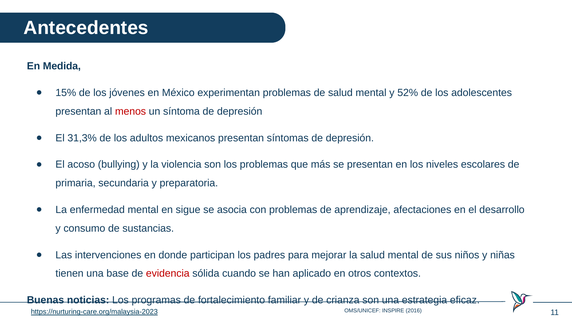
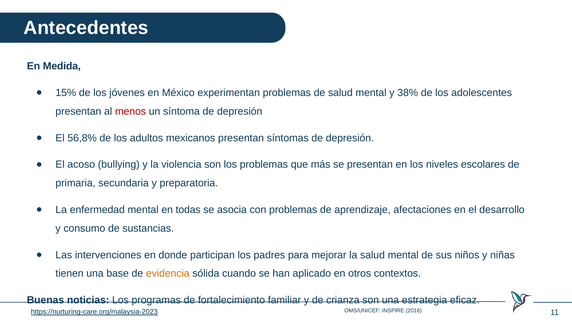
52%: 52% -> 38%
31,3%: 31,3% -> 56,8%
sigue: sigue -> todas
evidencia colour: red -> orange
